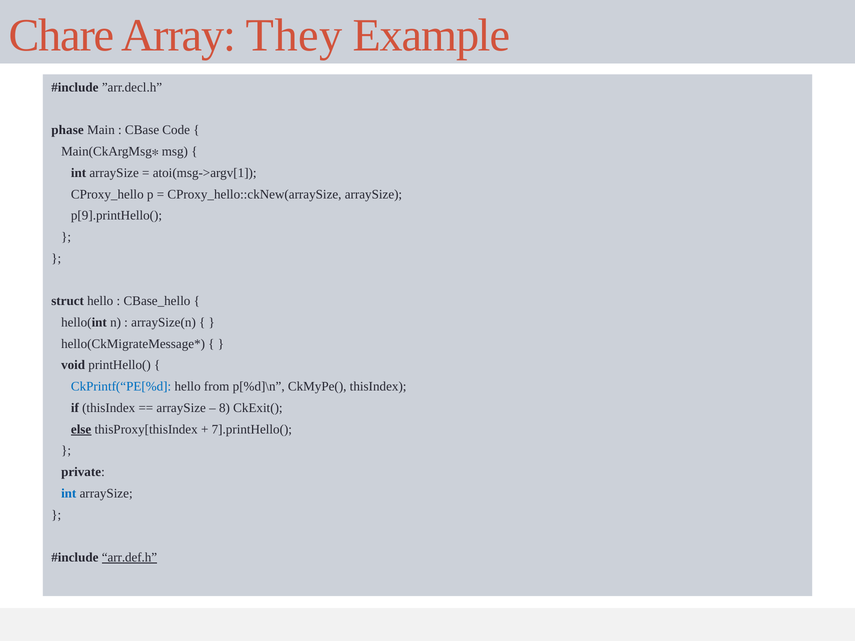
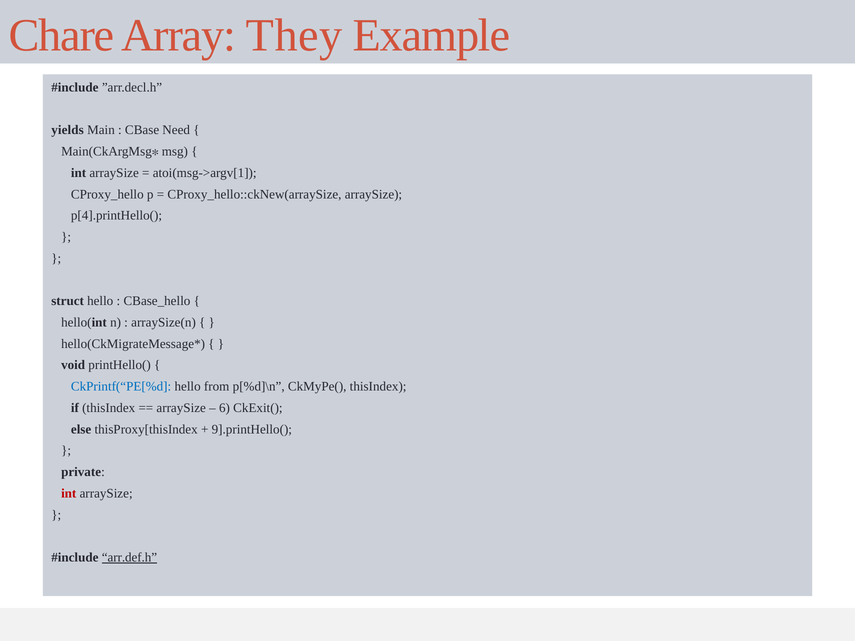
phase: phase -> yields
Code: Code -> Need
p[9].printHello(: p[9].printHello( -> p[4].printHello(
8: 8 -> 6
else underline: present -> none
7].printHello(: 7].printHello( -> 9].printHello(
int at (69, 494) colour: blue -> red
